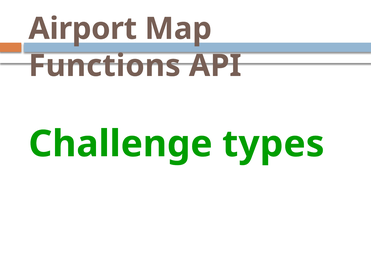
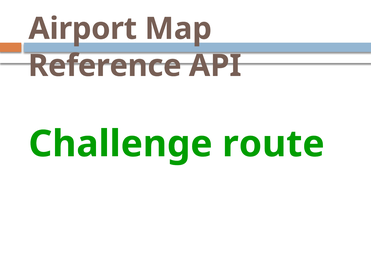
Functions: Functions -> Reference
types: types -> route
